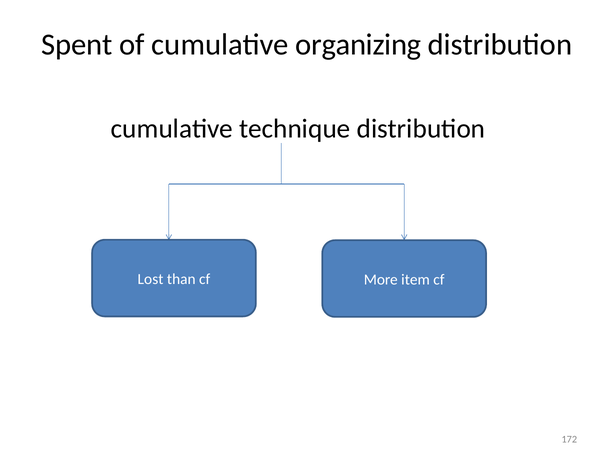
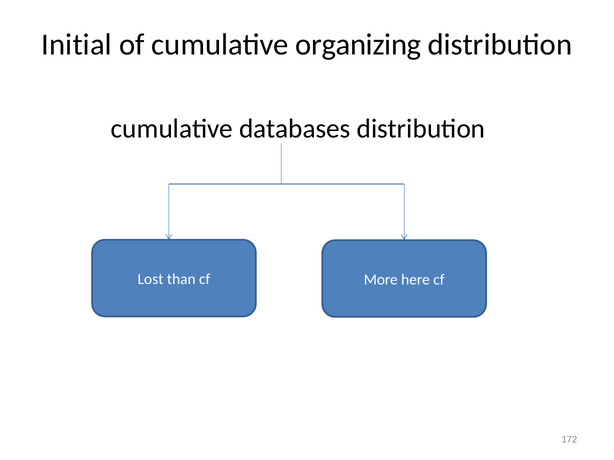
Spent: Spent -> Initial
technique: technique -> databases
item: item -> here
